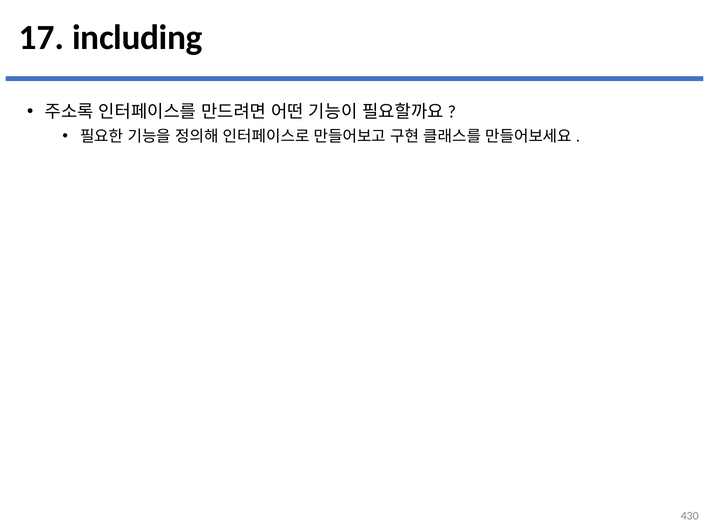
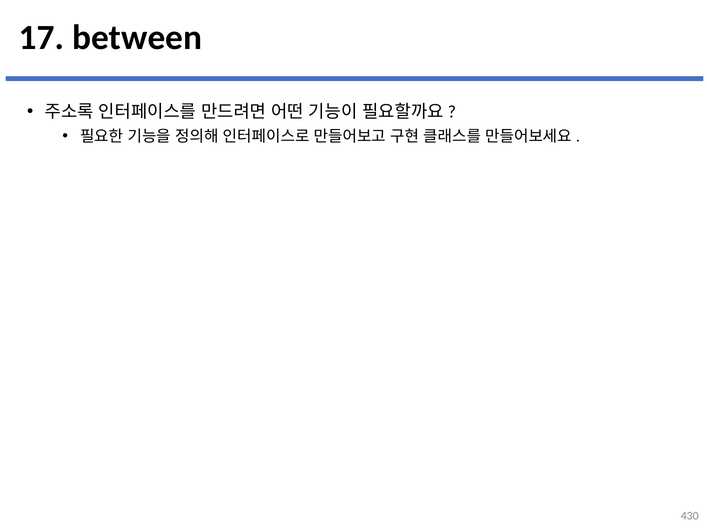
including: including -> between
